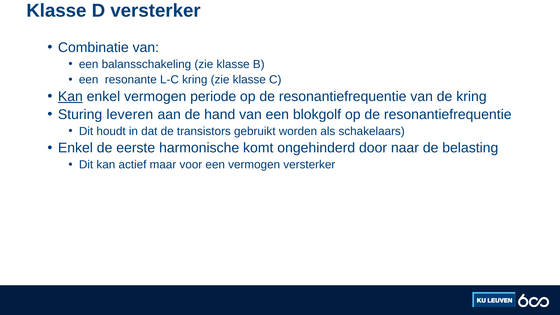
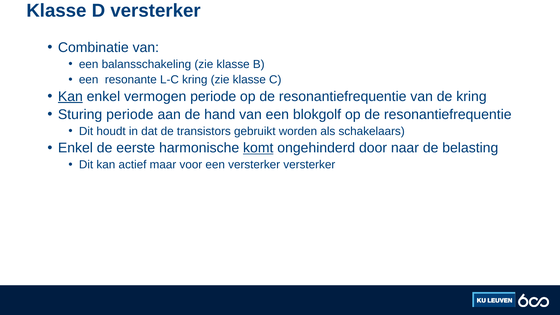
Sturing leveren: leveren -> periode
komt underline: none -> present
een vermogen: vermogen -> versterker
